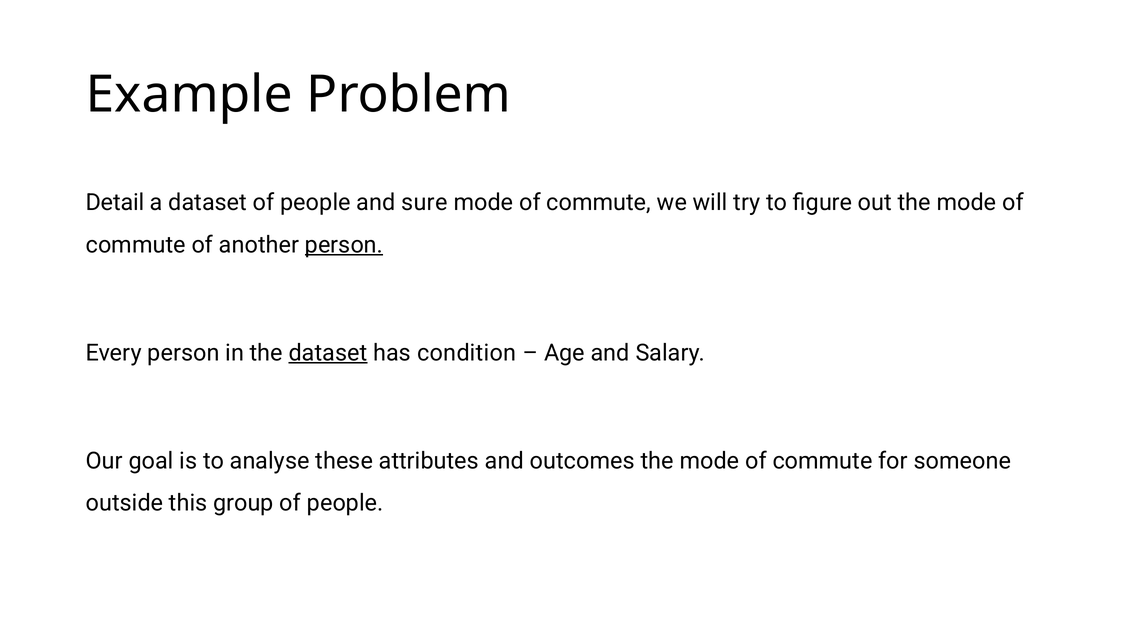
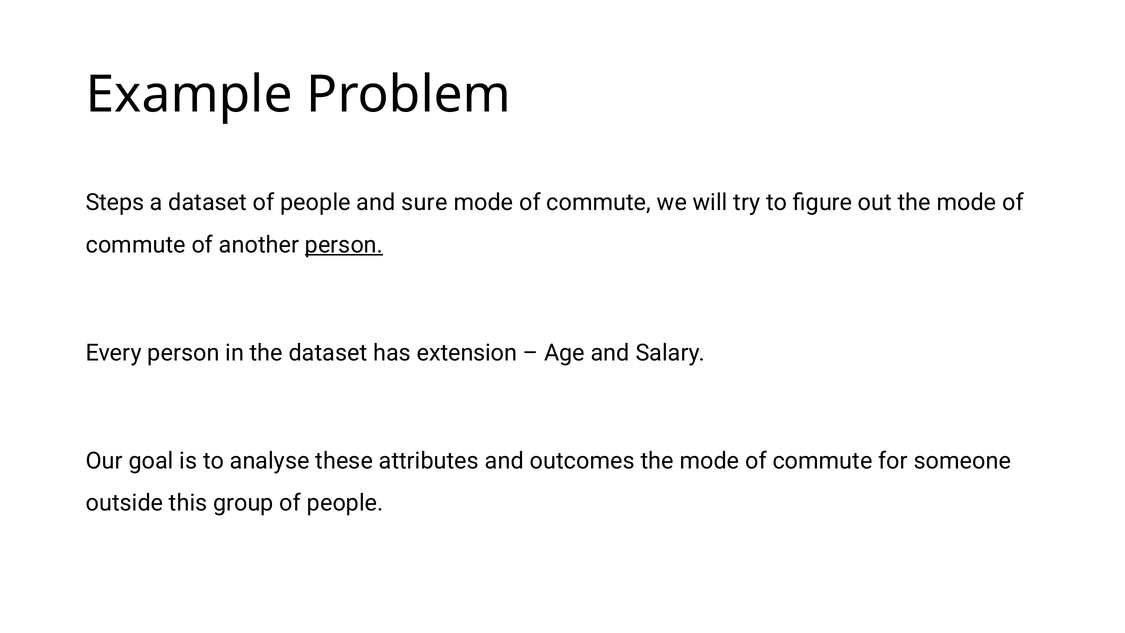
Detail: Detail -> Steps
dataset at (328, 353) underline: present -> none
condition: condition -> extension
